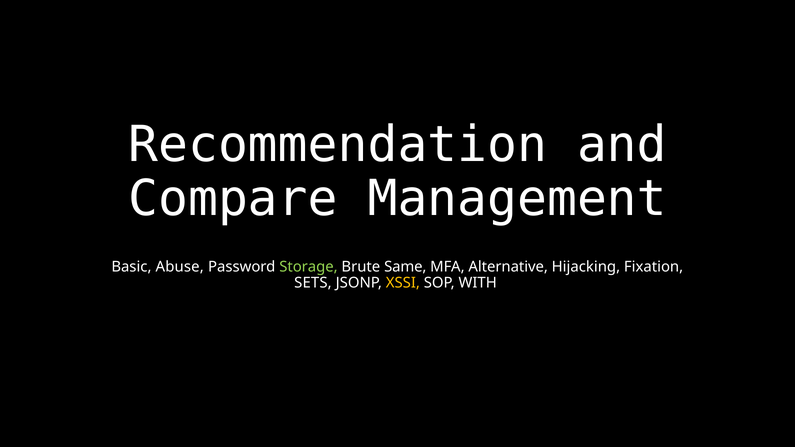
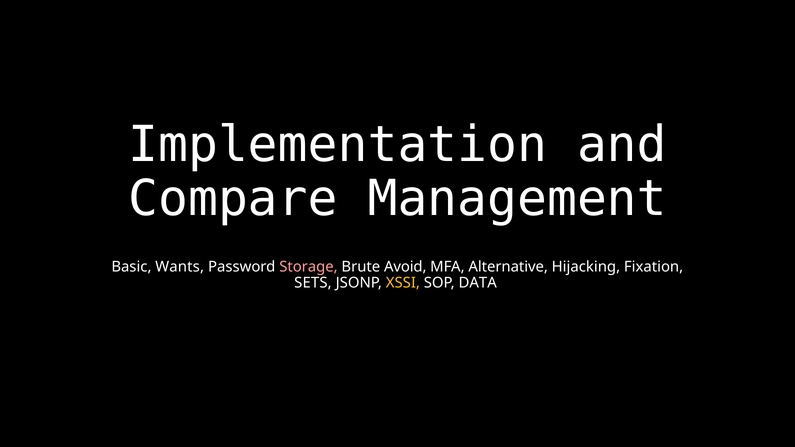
Recommendation: Recommendation -> Implementation
Abuse: Abuse -> Wants
Storage colour: light green -> pink
Same: Same -> Avoid
WITH: WITH -> DATA
